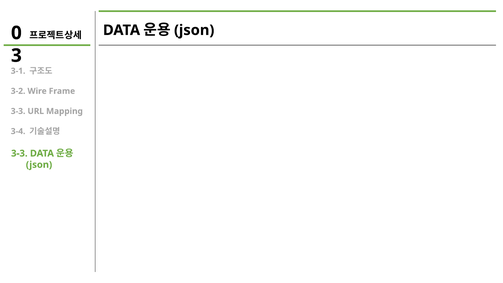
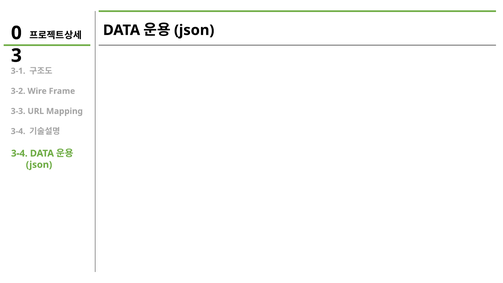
3-3 at (19, 153): 3-3 -> 3-4
